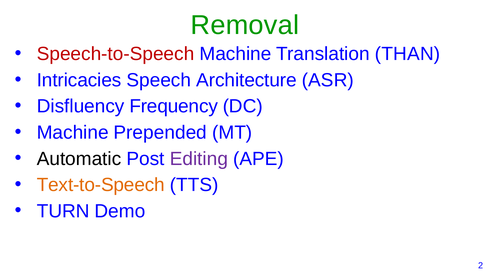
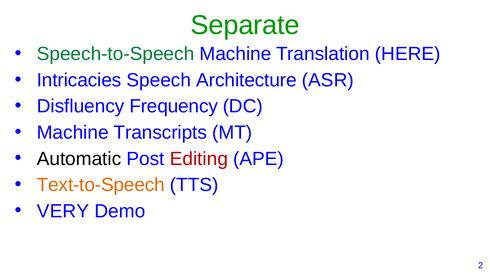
Removal: Removal -> Separate
Speech-to-Speech colour: red -> green
THAN: THAN -> HERE
Prepended: Prepended -> Transcripts
Editing colour: purple -> red
TURN: TURN -> VERY
